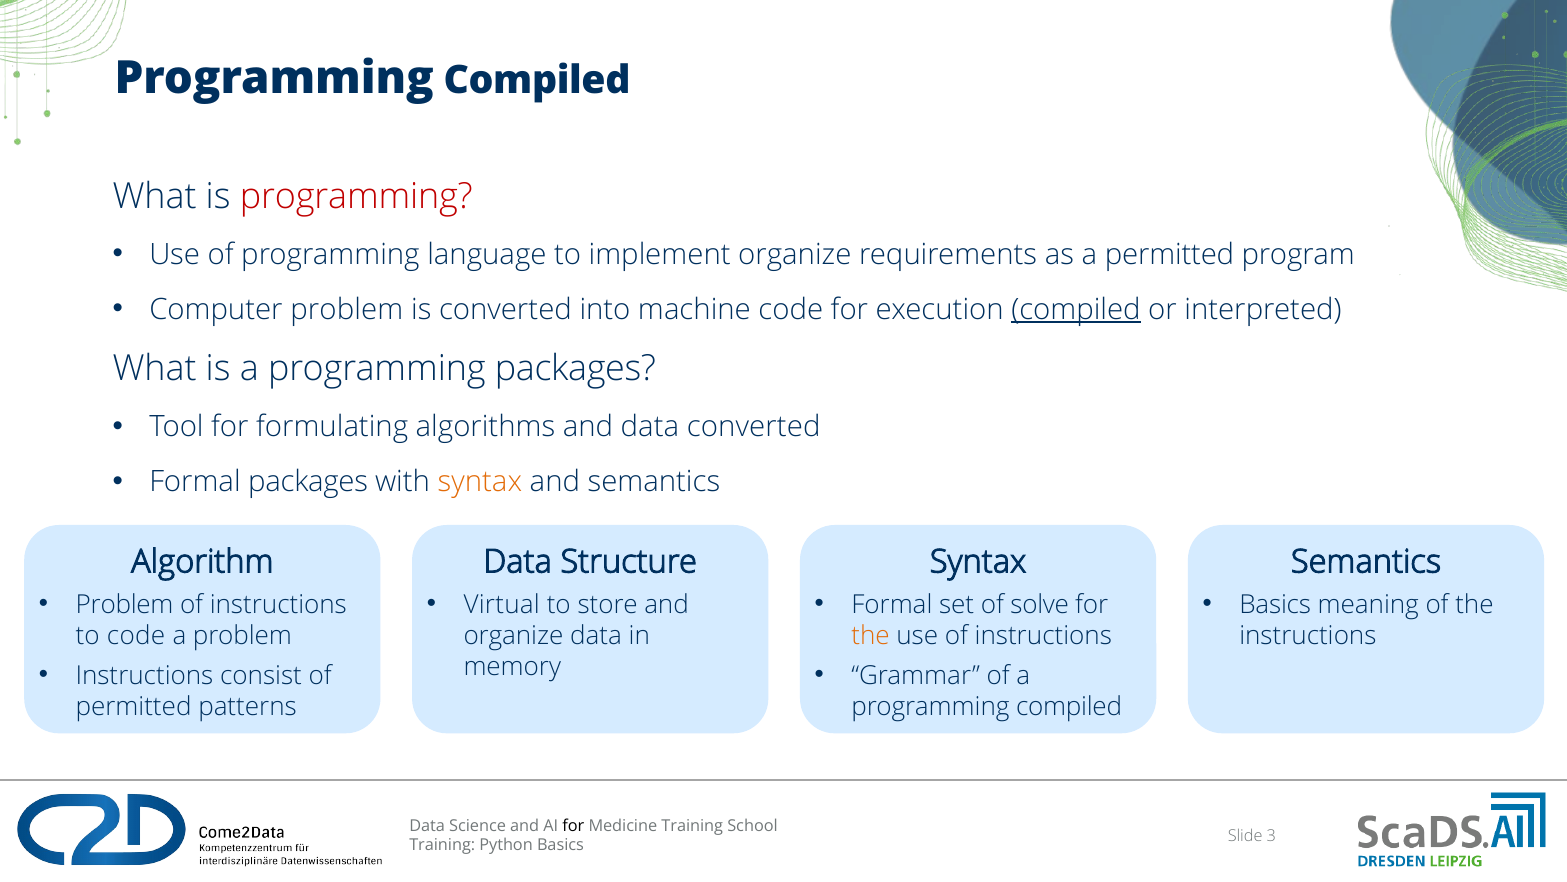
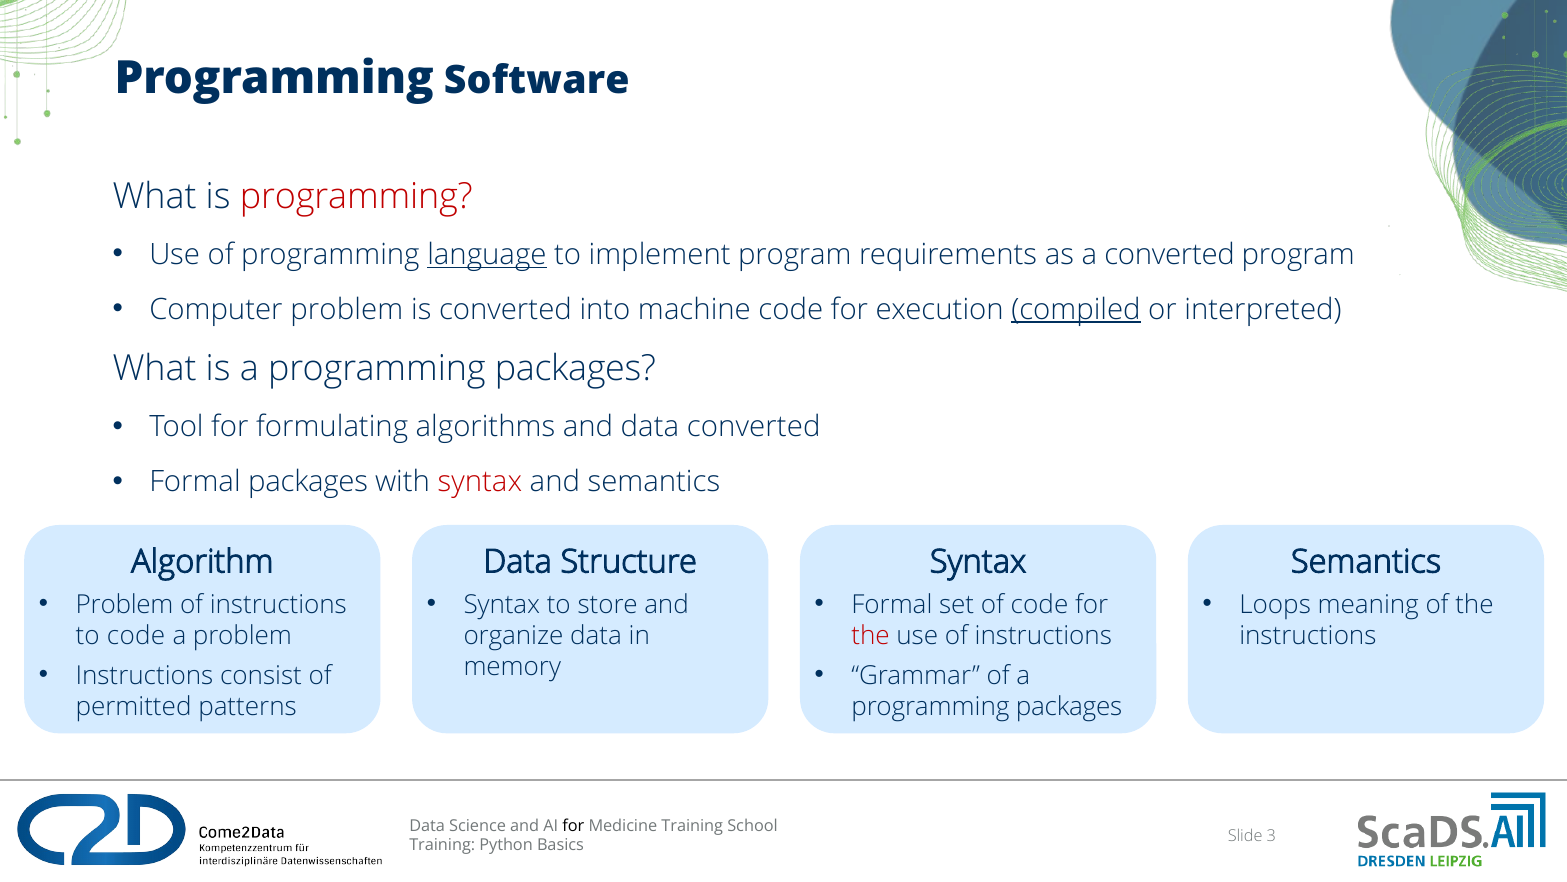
Compiled at (537, 81): Compiled -> Software
language underline: none -> present
implement organize: organize -> program
a permitted: permitted -> converted
syntax at (480, 482) colour: orange -> red
Virtual at (502, 604): Virtual -> Syntax
of solve: solve -> code
Basics at (1275, 604): Basics -> Loops
the at (871, 636) colour: orange -> red
compiled at (1069, 706): compiled -> packages
